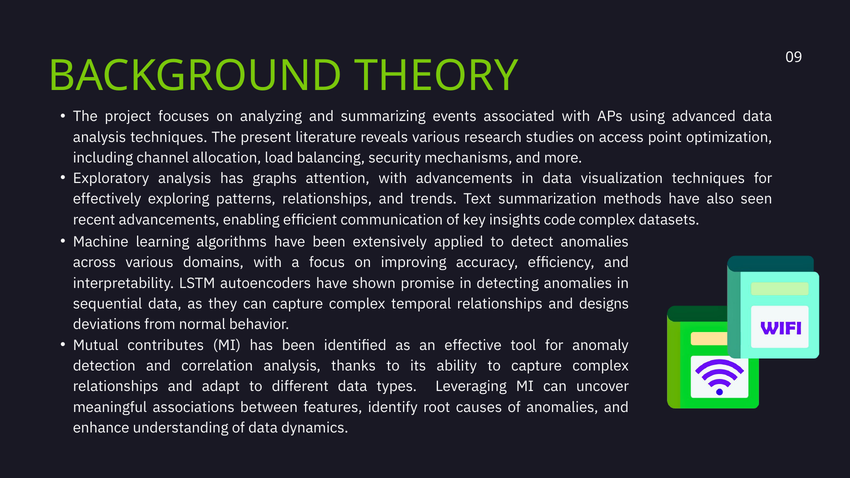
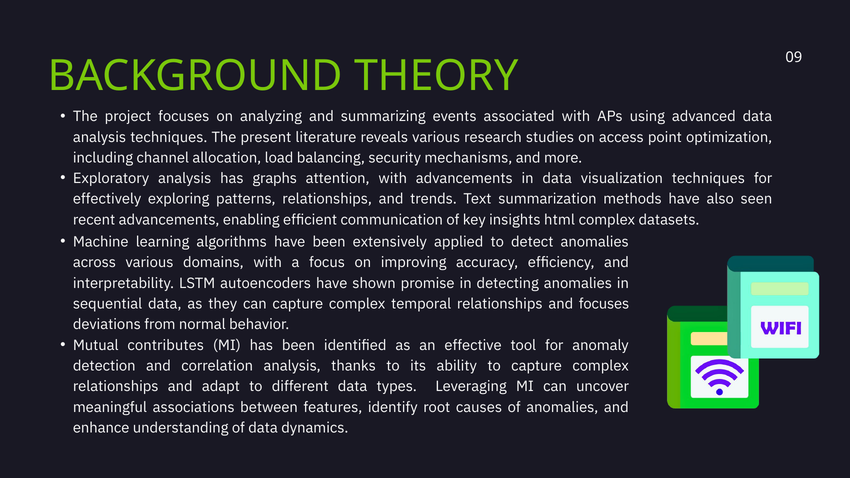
code: code -> html
and designs: designs -> focuses
